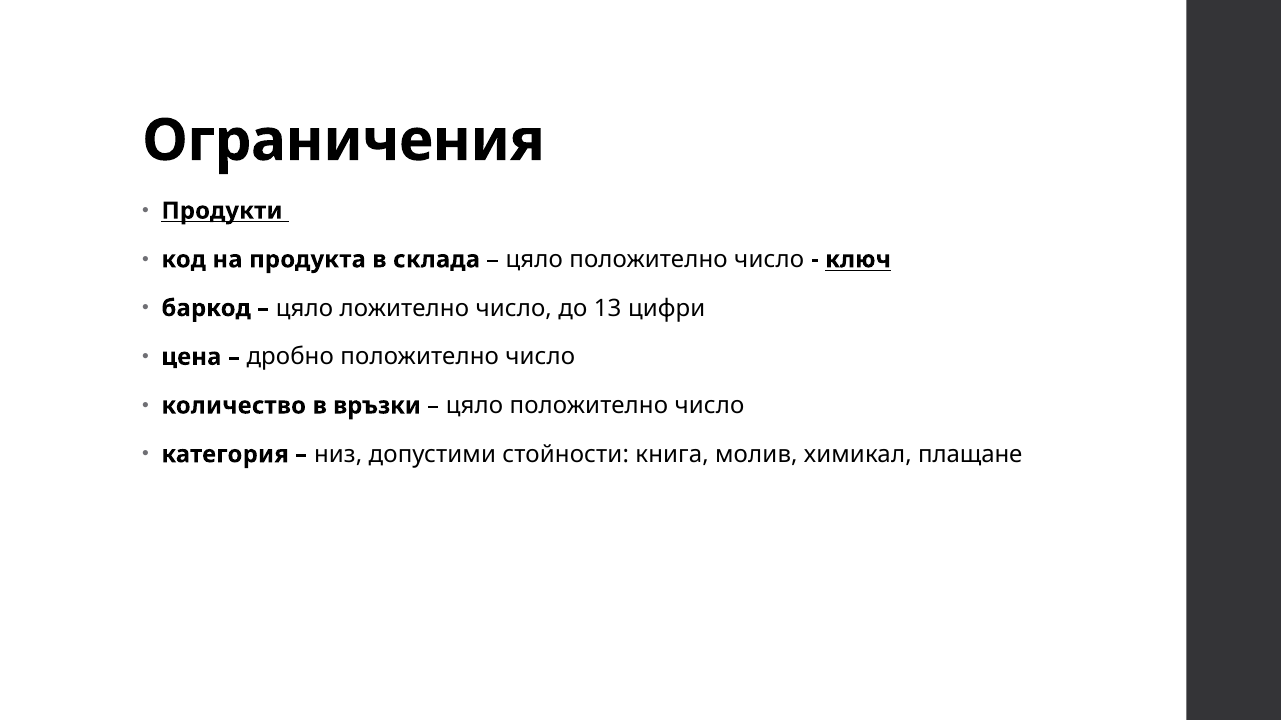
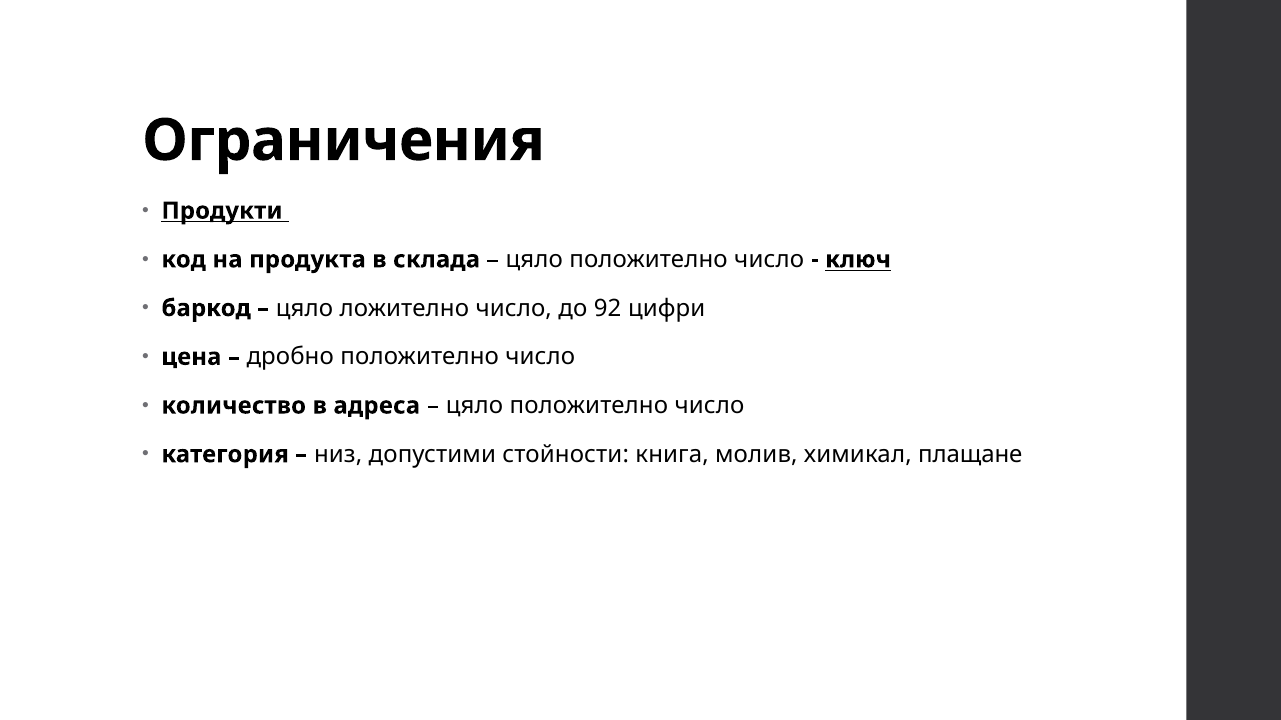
13: 13 -> 92
връзки: връзки -> адреса
